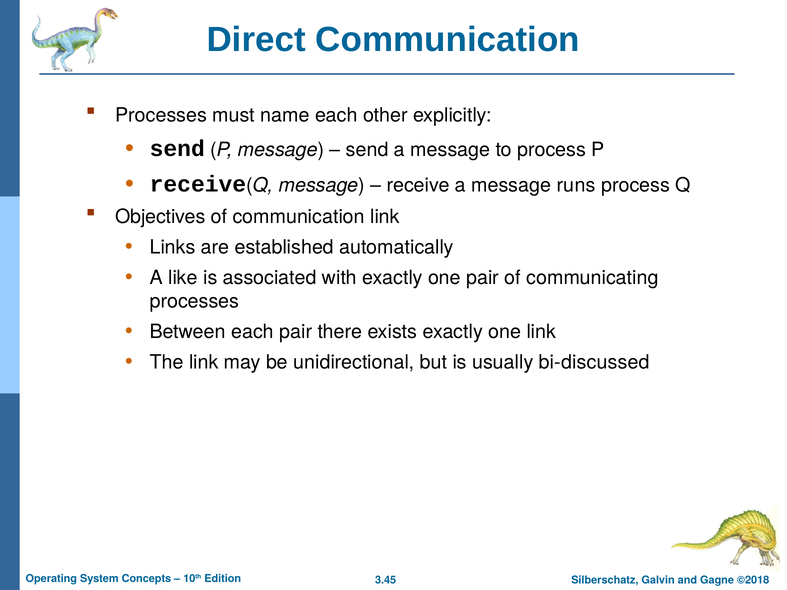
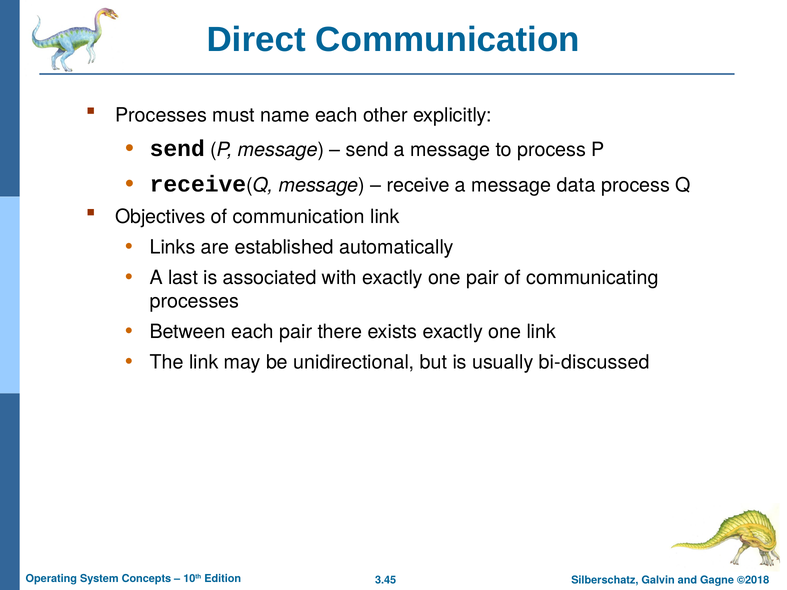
runs: runs -> data
like: like -> last
